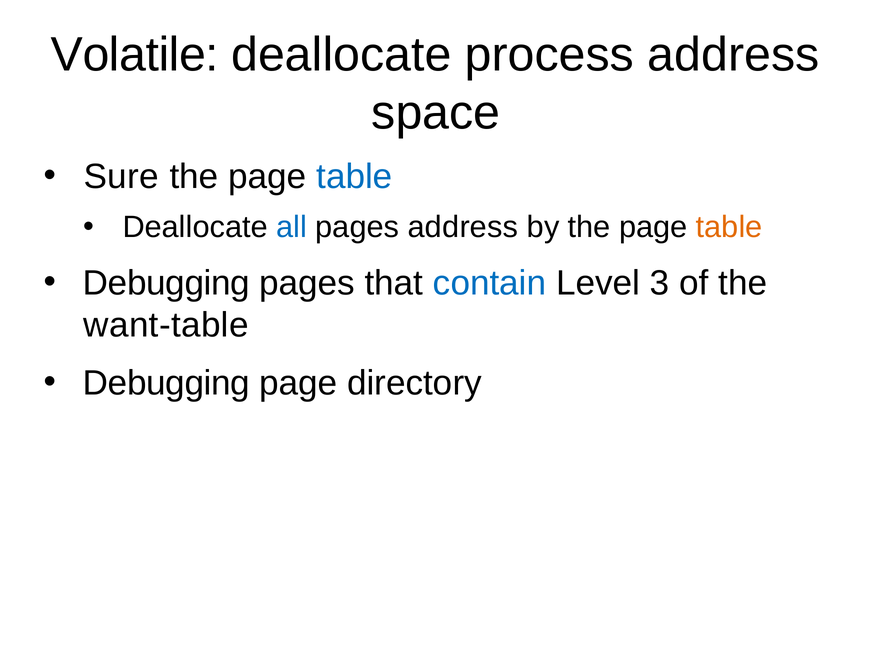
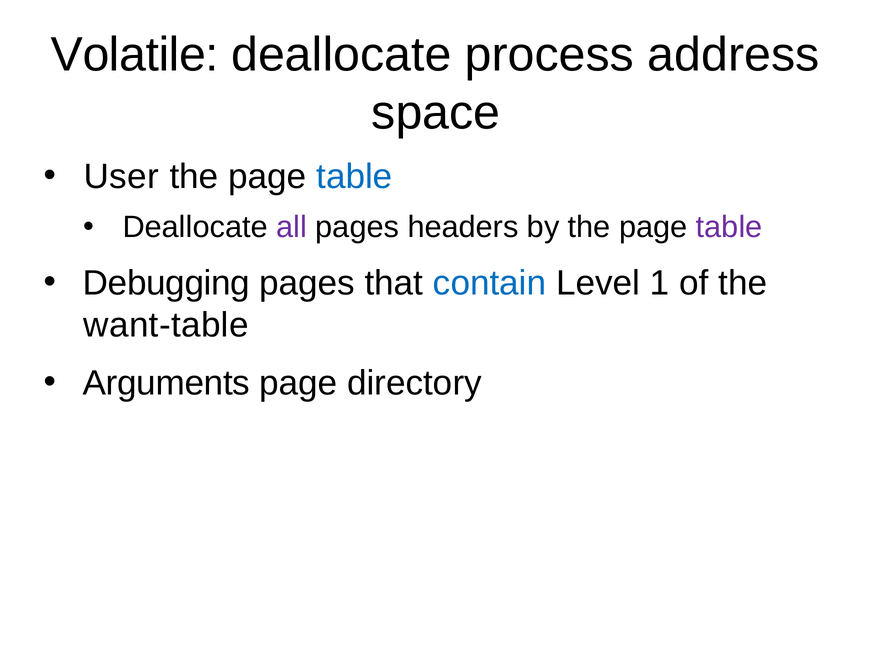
Sure: Sure -> User
all colour: blue -> purple
pages address: address -> headers
table at (729, 227) colour: orange -> purple
3: 3 -> 1
Debugging at (166, 383): Debugging -> Arguments
